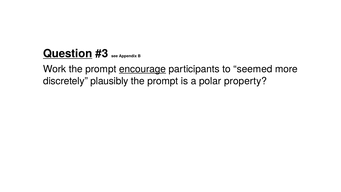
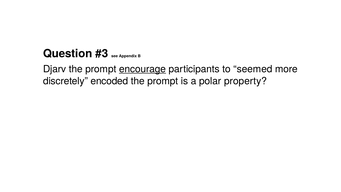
Question underline: present -> none
Work: Work -> Djarv
plausibly: plausibly -> encoded
